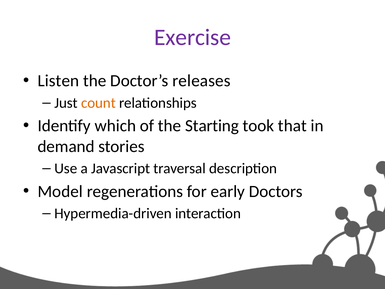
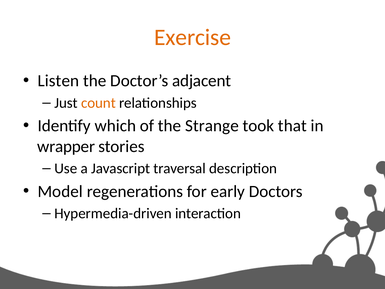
Exercise colour: purple -> orange
releases: releases -> adjacent
Starting: Starting -> Strange
demand: demand -> wrapper
